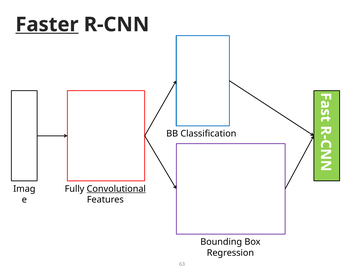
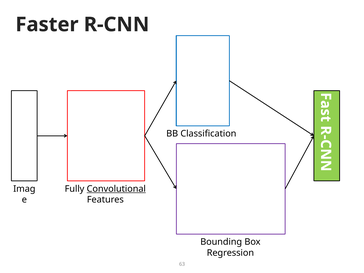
Faster underline: present -> none
